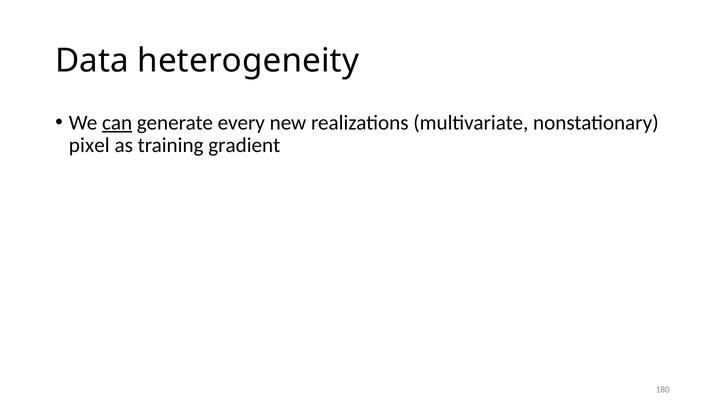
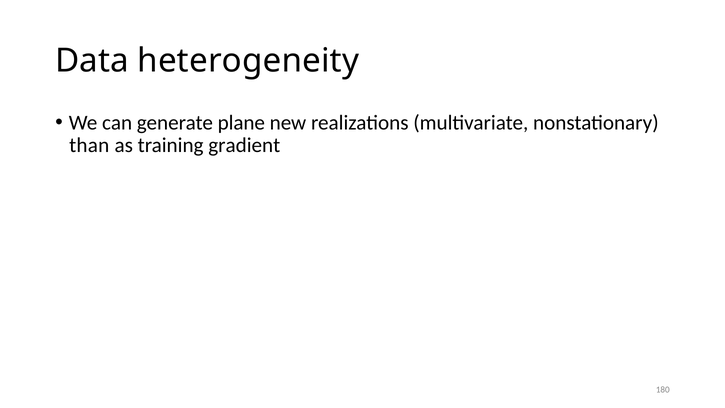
can underline: present -> none
every: every -> plane
pixel: pixel -> than
